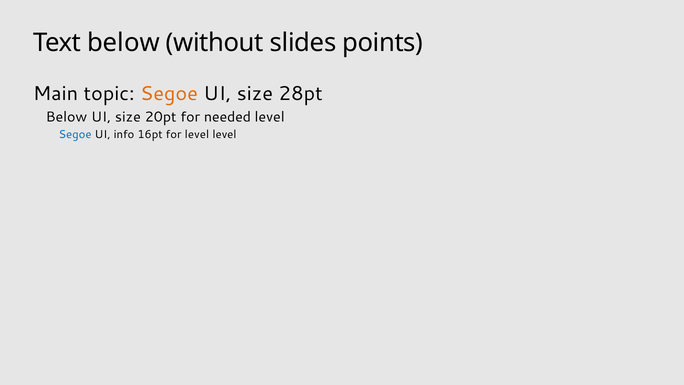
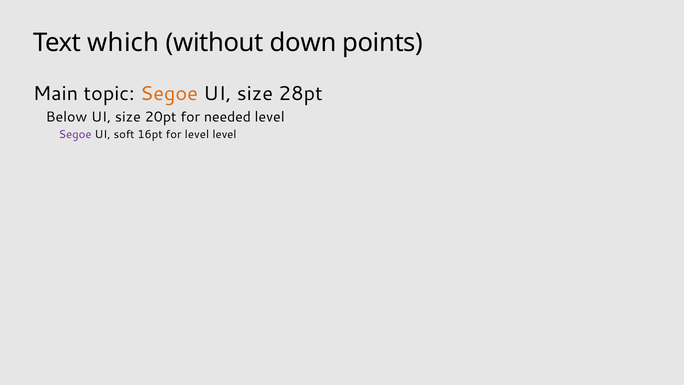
Text below: below -> which
slides: slides -> down
Segoe at (75, 134) colour: blue -> purple
info: info -> soft
